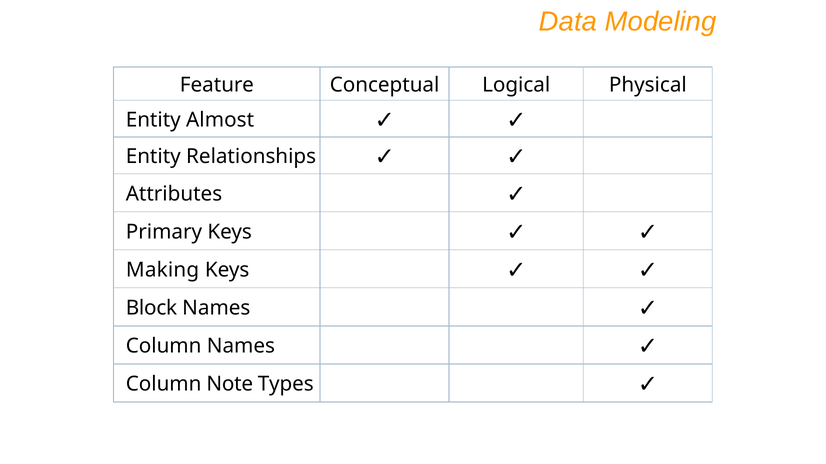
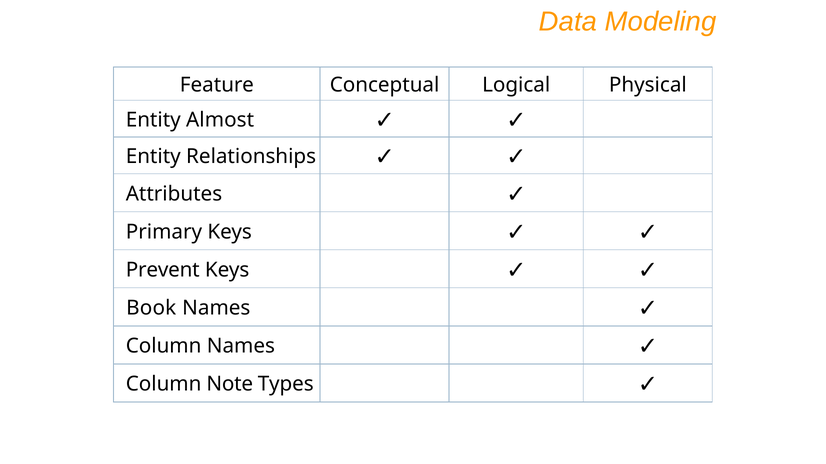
Making: Making -> Prevent
Block: Block -> Book
